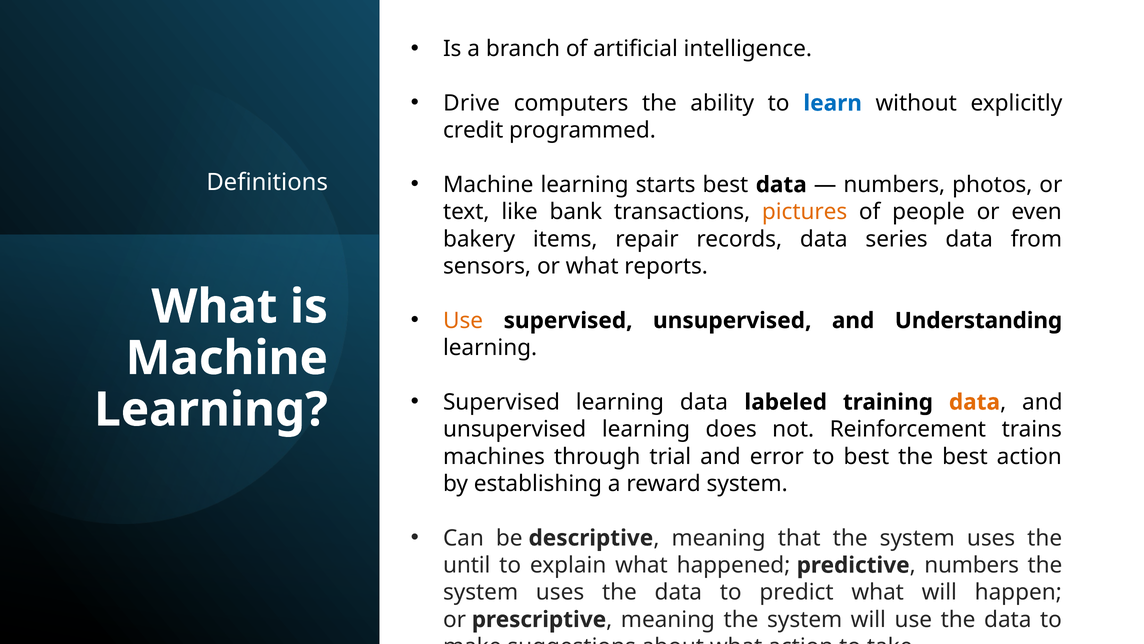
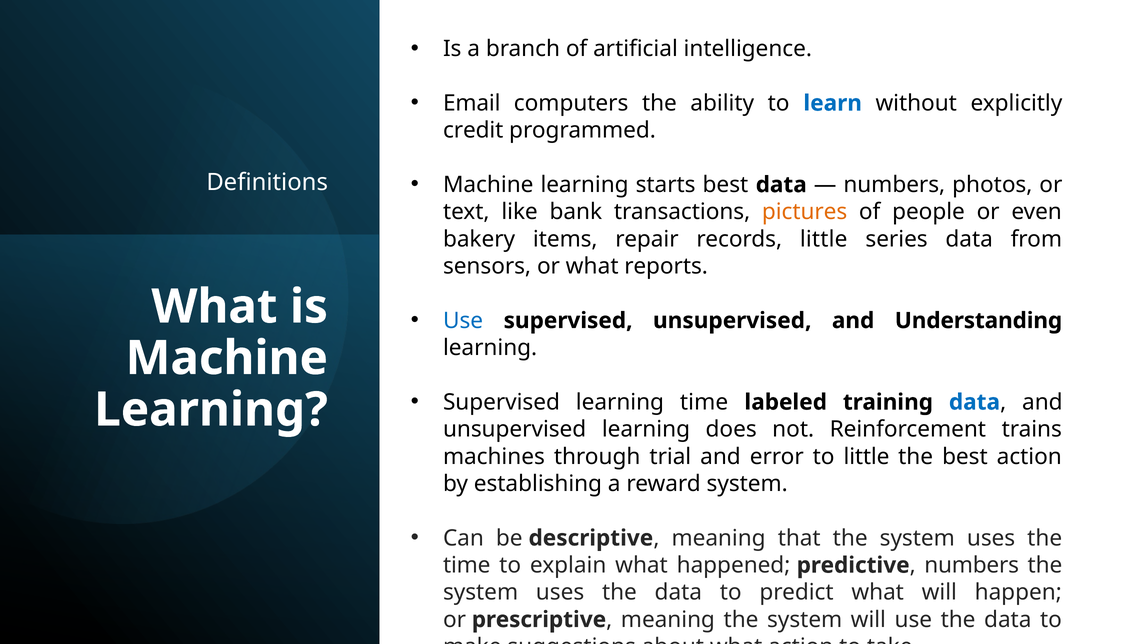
Drive: Drive -> Email
records data: data -> little
Use at (463, 320) colour: orange -> blue
learning data: data -> time
data at (974, 402) colour: orange -> blue
to best: best -> little
until at (467, 565): until -> time
